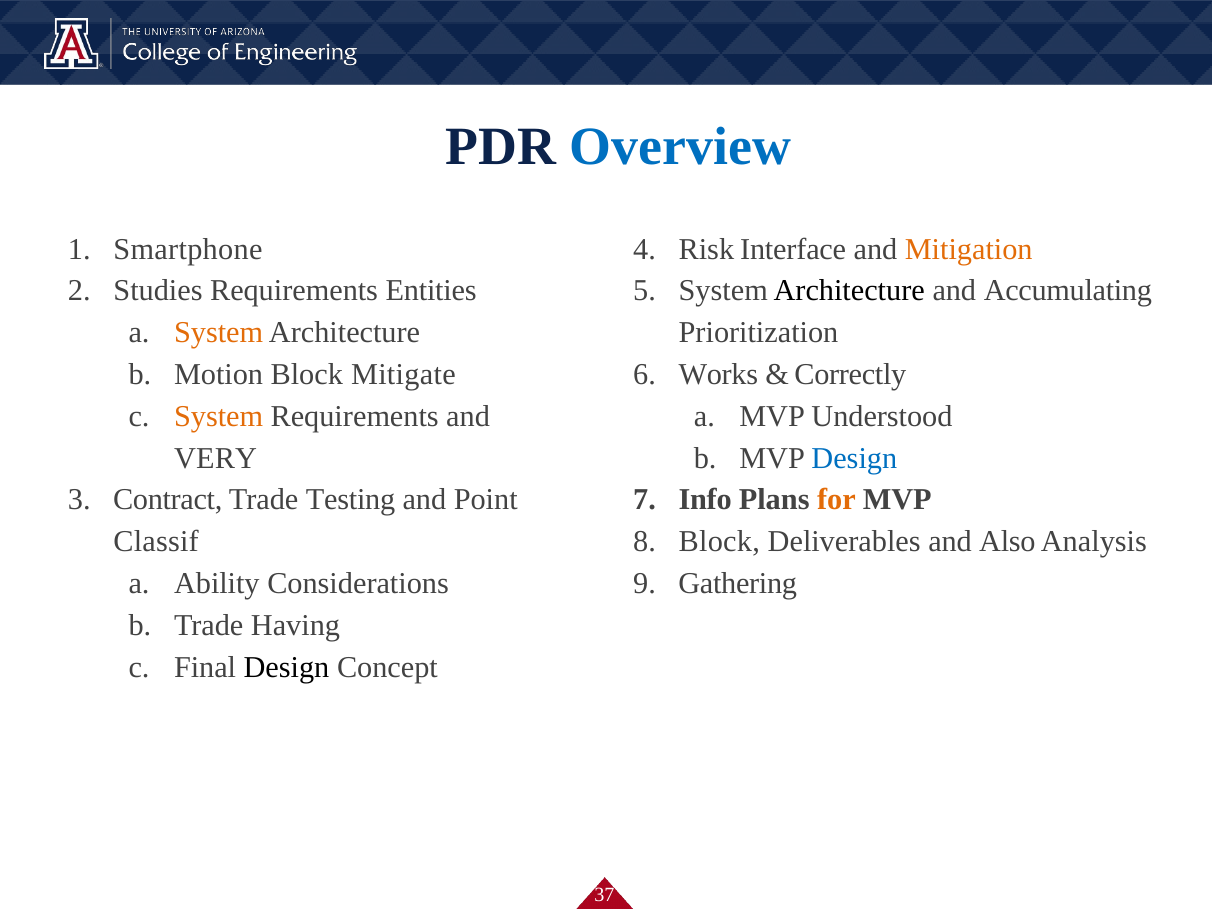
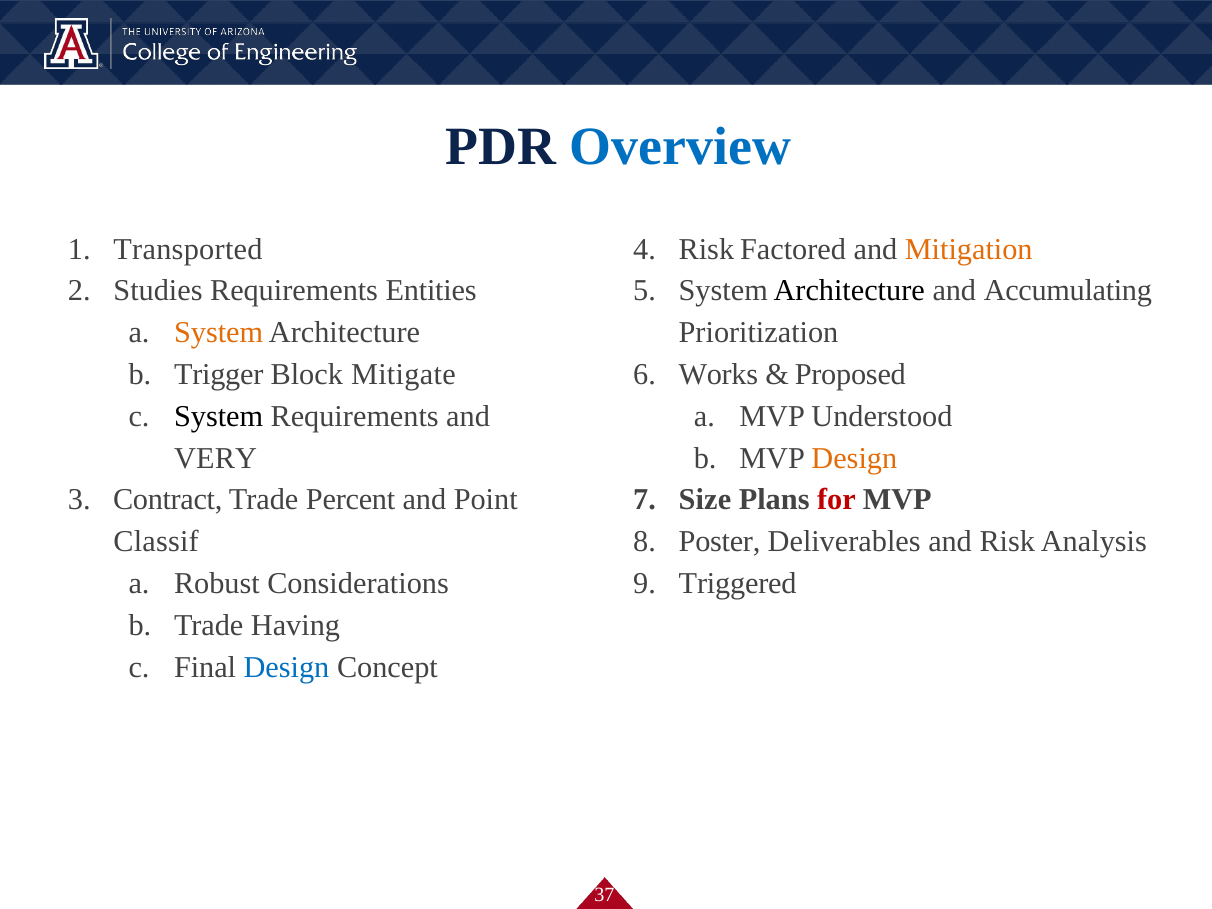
Smartphone: Smartphone -> Transported
Interface: Interface -> Factored
Motion: Motion -> Trigger
Correctly: Correctly -> Proposed
System at (219, 416) colour: orange -> black
Design at (854, 458) colour: blue -> orange
Testing: Testing -> Percent
Info: Info -> Size
for colour: orange -> red
Block at (719, 542): Block -> Poster
and Also: Also -> Risk
Ability: Ability -> Robust
Gathering: Gathering -> Triggered
Design at (286, 667) colour: black -> blue
